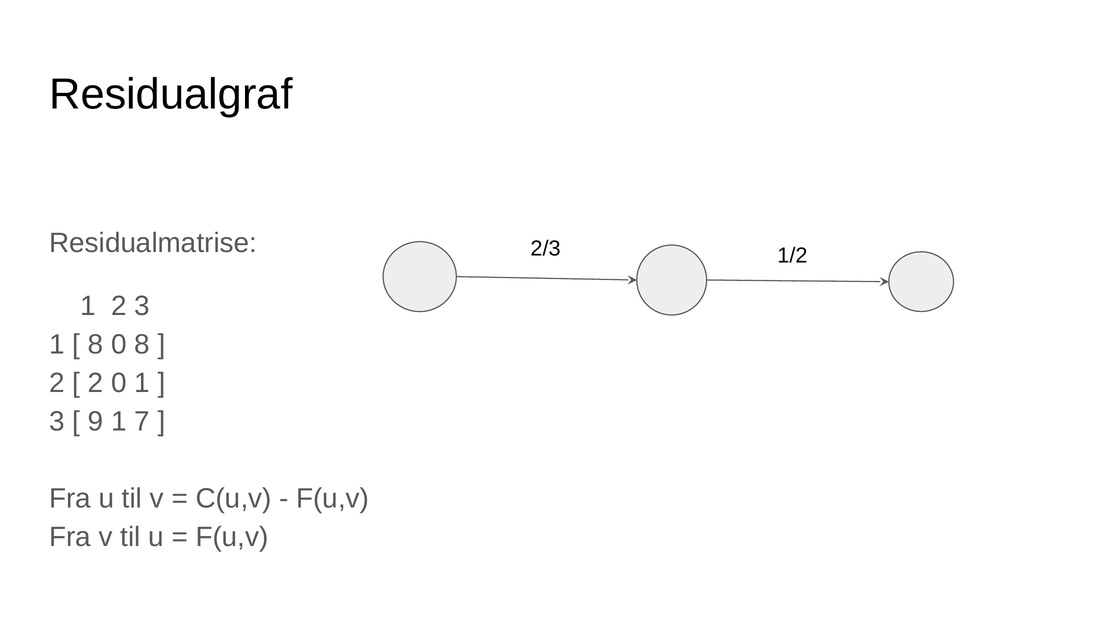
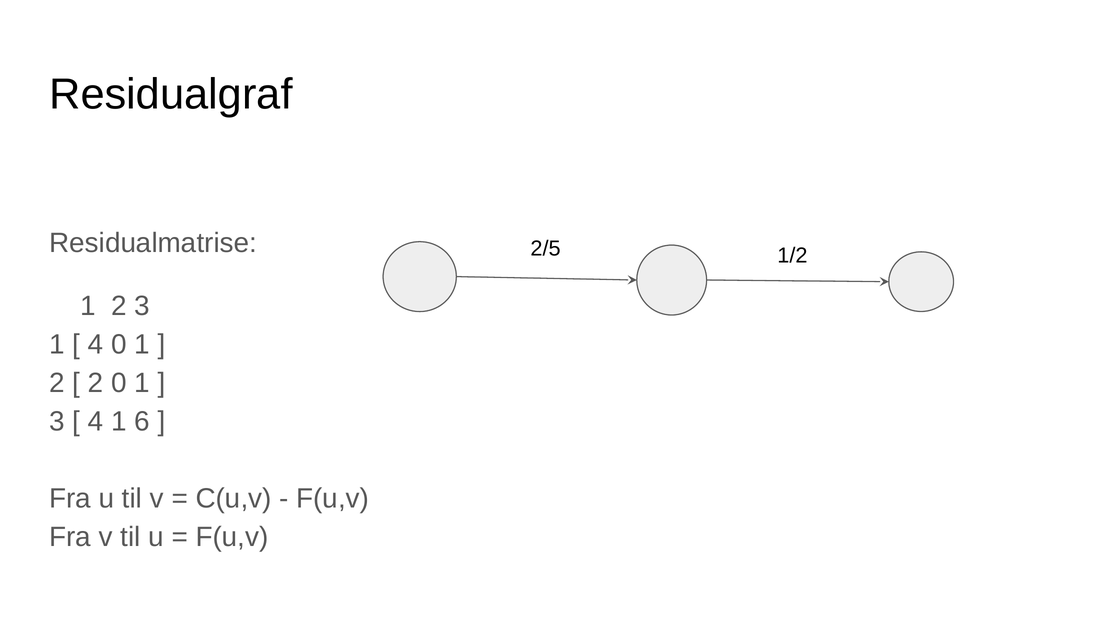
2/3: 2/3 -> 2/5
8 at (96, 345): 8 -> 4
8 at (142, 345): 8 -> 1
9 at (96, 422): 9 -> 4
7: 7 -> 6
